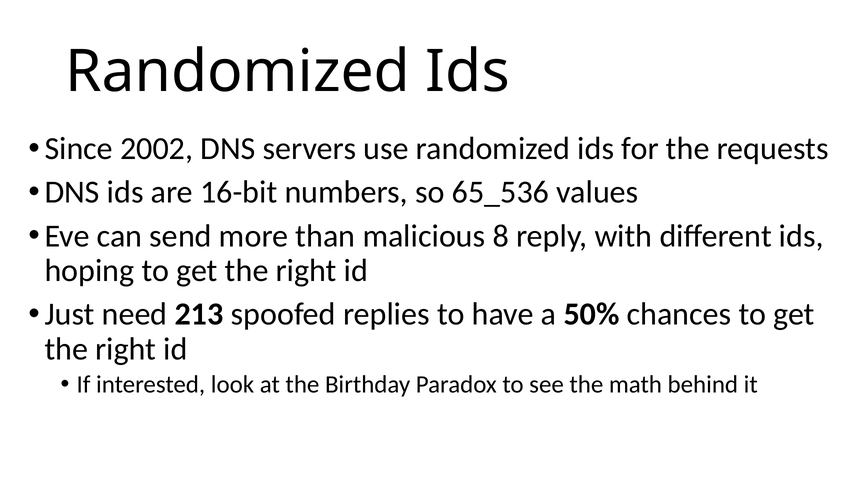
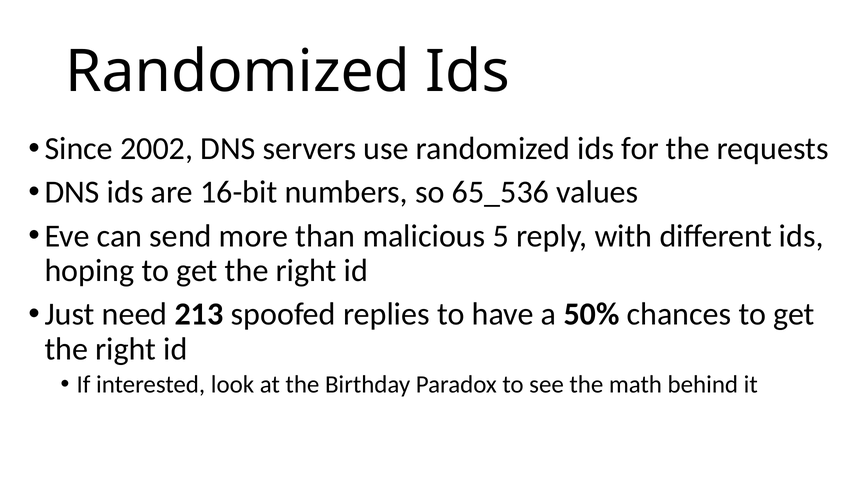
8: 8 -> 5
